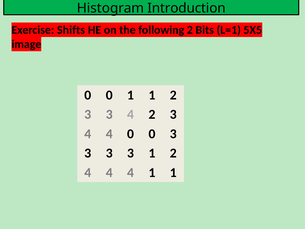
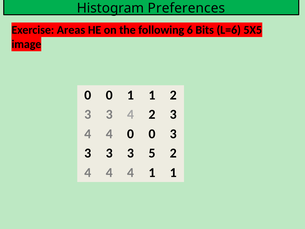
Introduction: Introduction -> Preferences
Shifts: Shifts -> Areas
following 2: 2 -> 6
L=1: L=1 -> L=6
3 1: 1 -> 5
